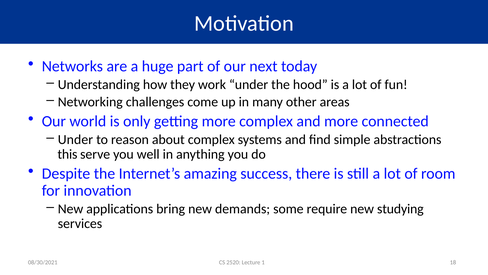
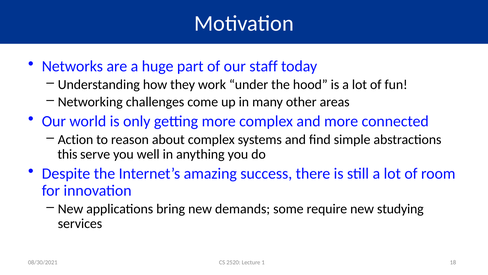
next: next -> staff
Under at (75, 139): Under -> Action
